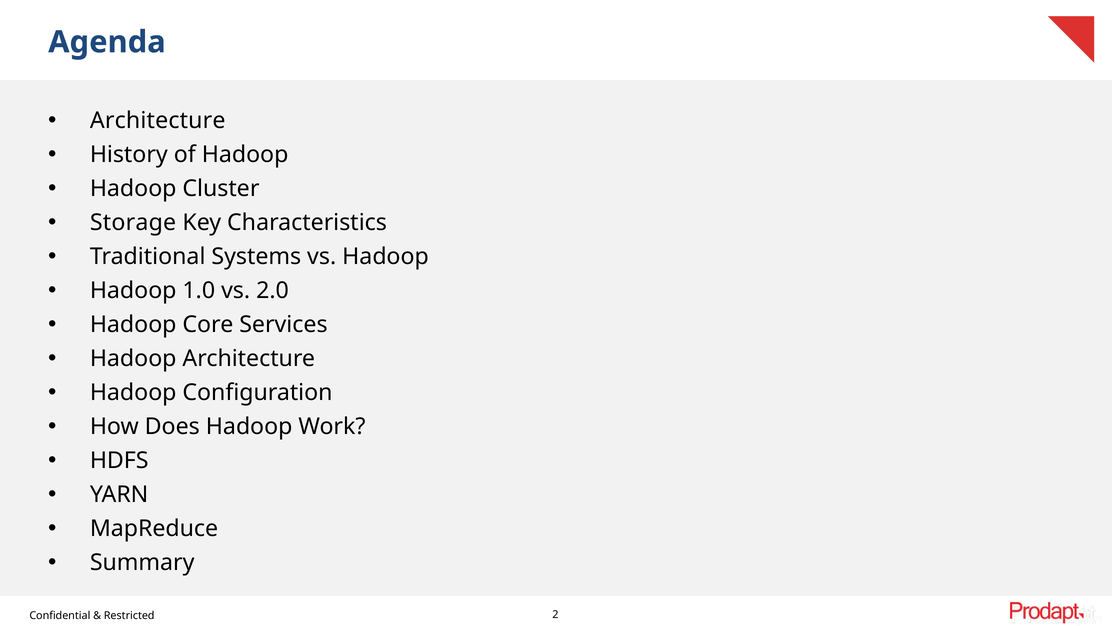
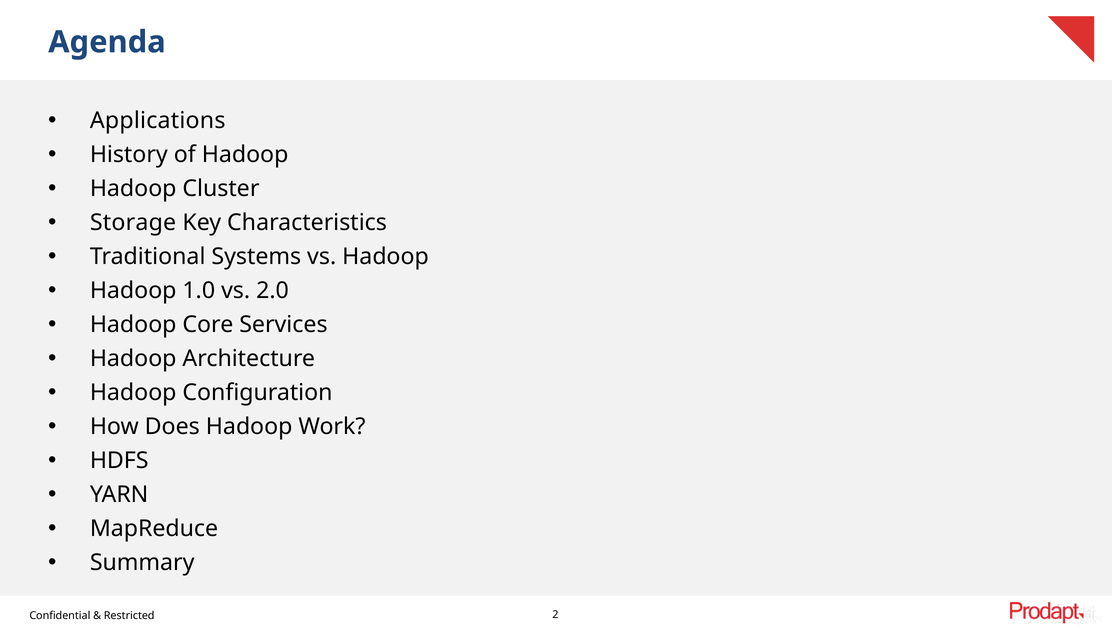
Architecture at (158, 121): Architecture -> Applications
